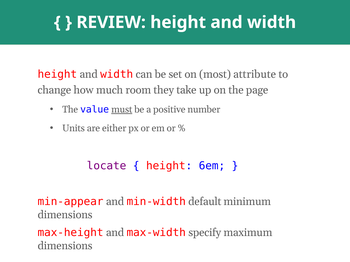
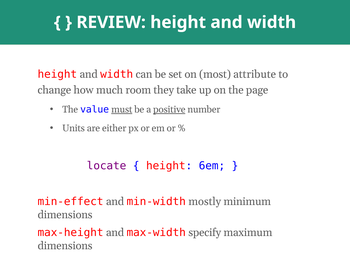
positive underline: none -> present
min-appear: min-appear -> min-effect
default: default -> mostly
